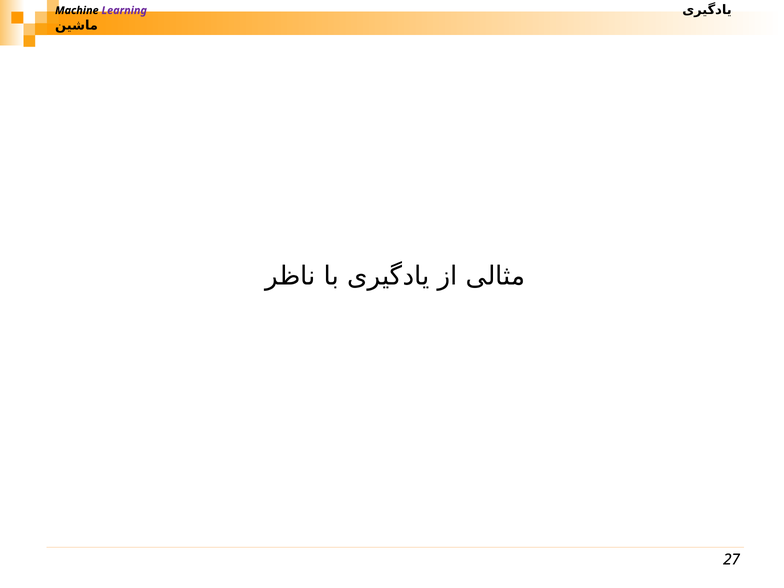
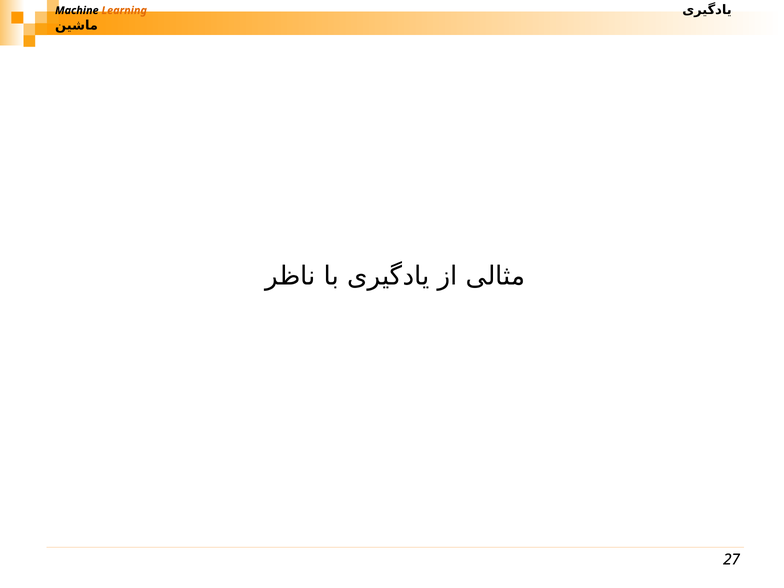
Learning colour: purple -> orange
